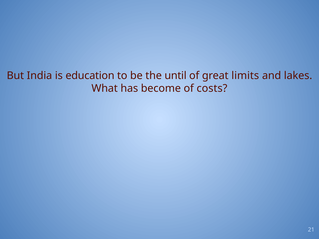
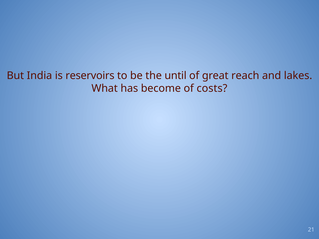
education: education -> reservoirs
limits: limits -> reach
